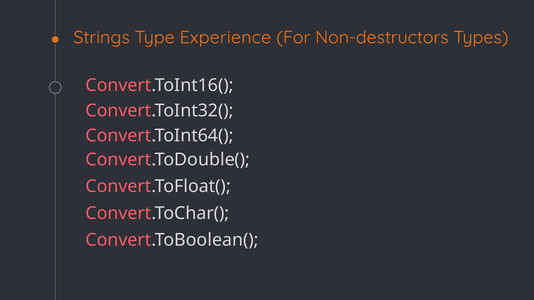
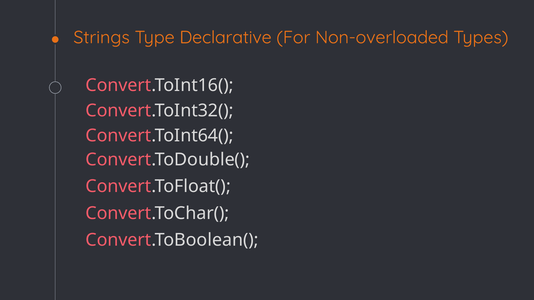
Experience: Experience -> Declarative
Non-destructors: Non-destructors -> Non-overloaded
